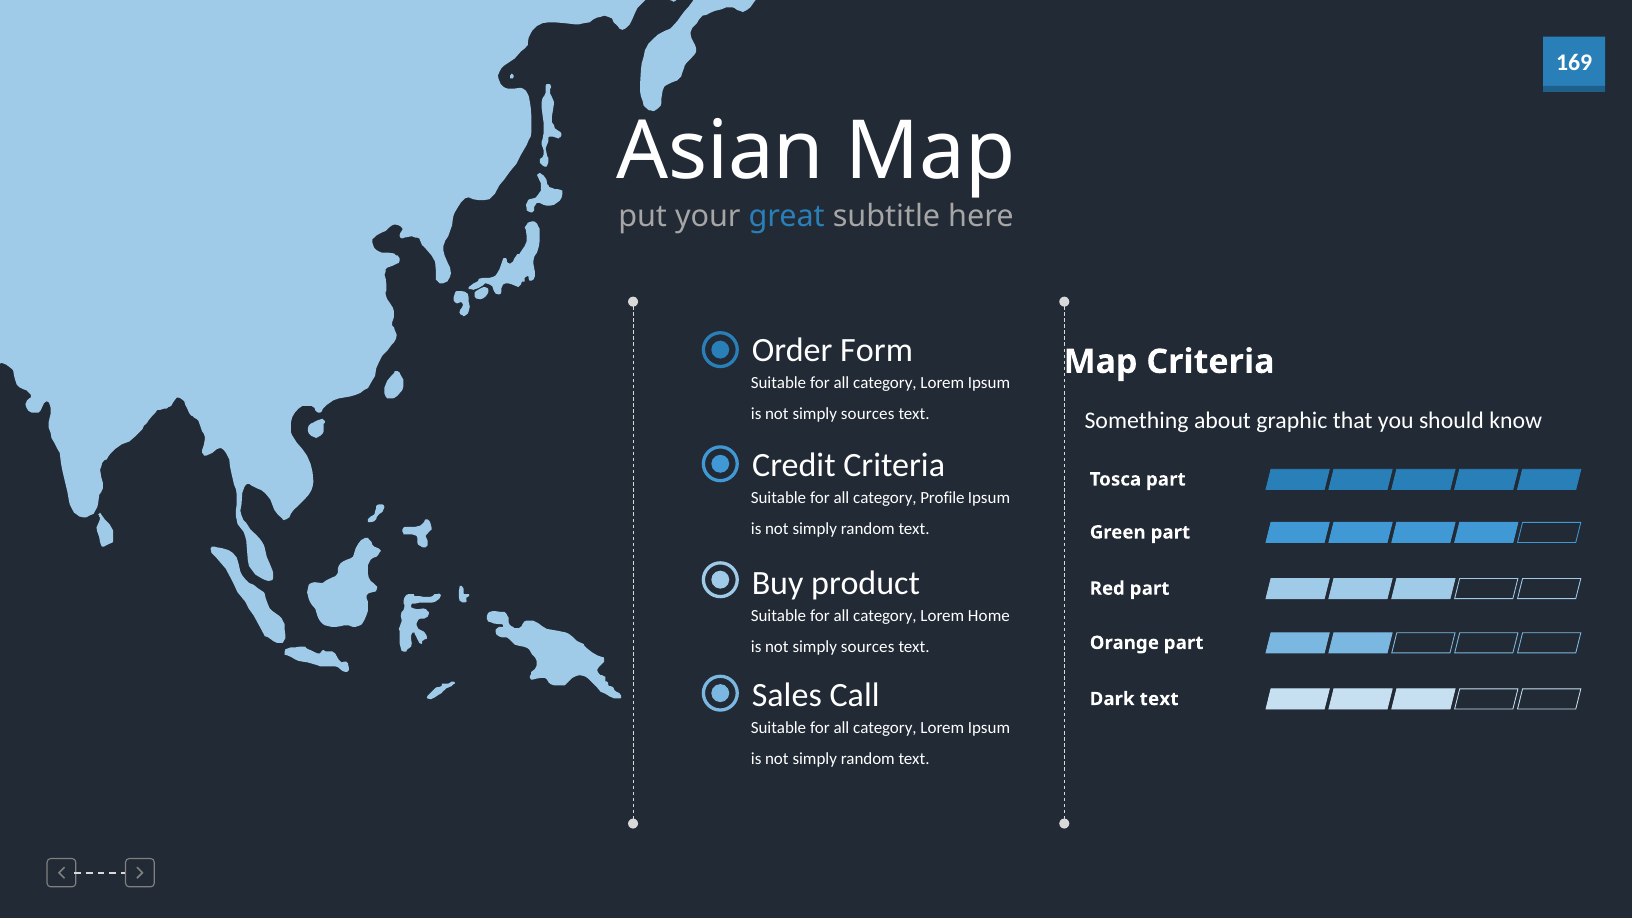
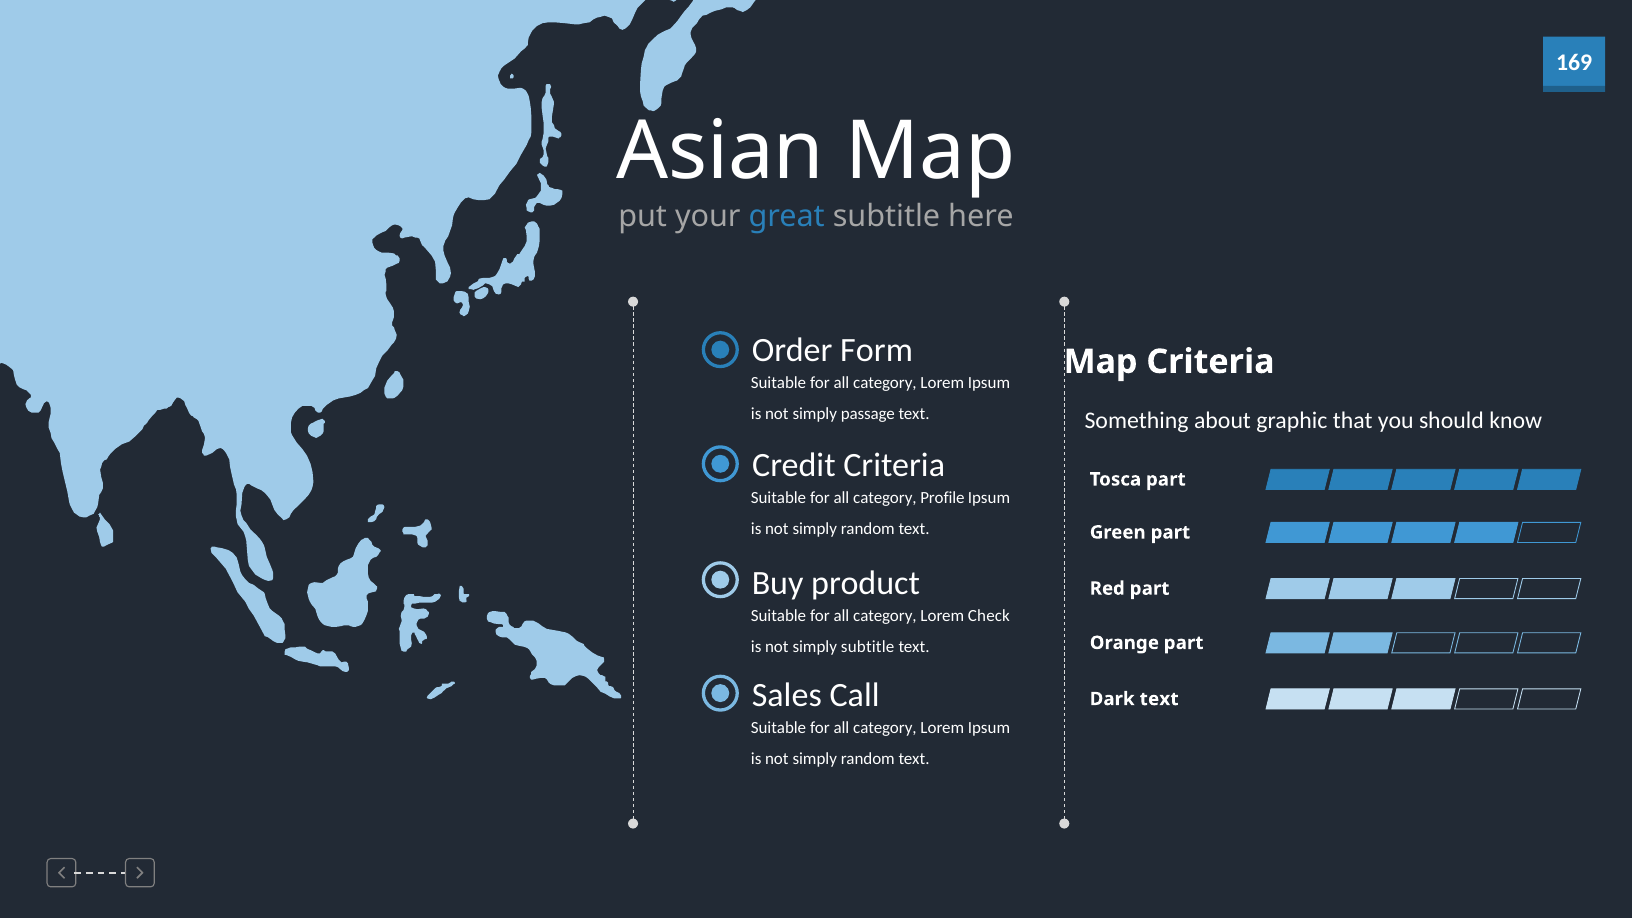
sources at (868, 414): sources -> passage
Home: Home -> Check
sources at (868, 647): sources -> subtitle
